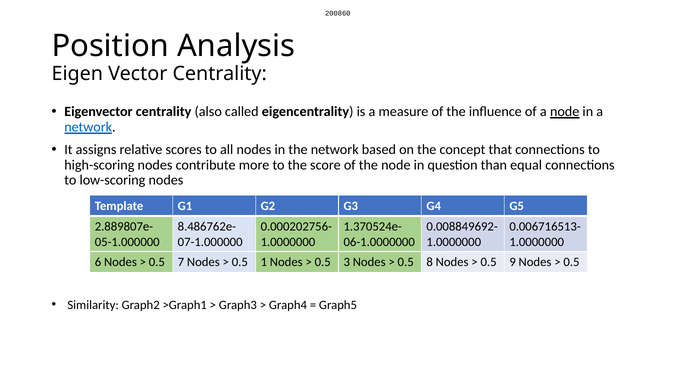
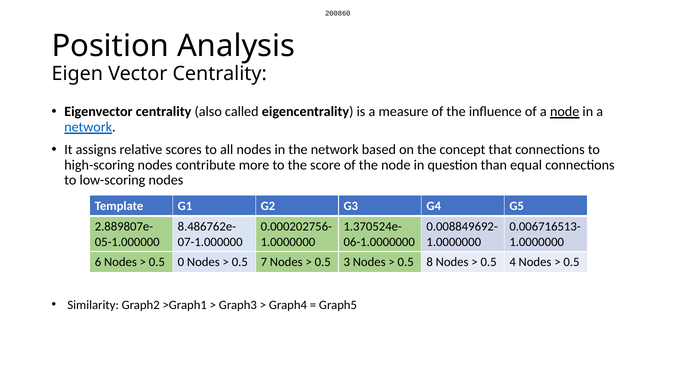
7: 7 -> 0
1: 1 -> 7
9: 9 -> 4
